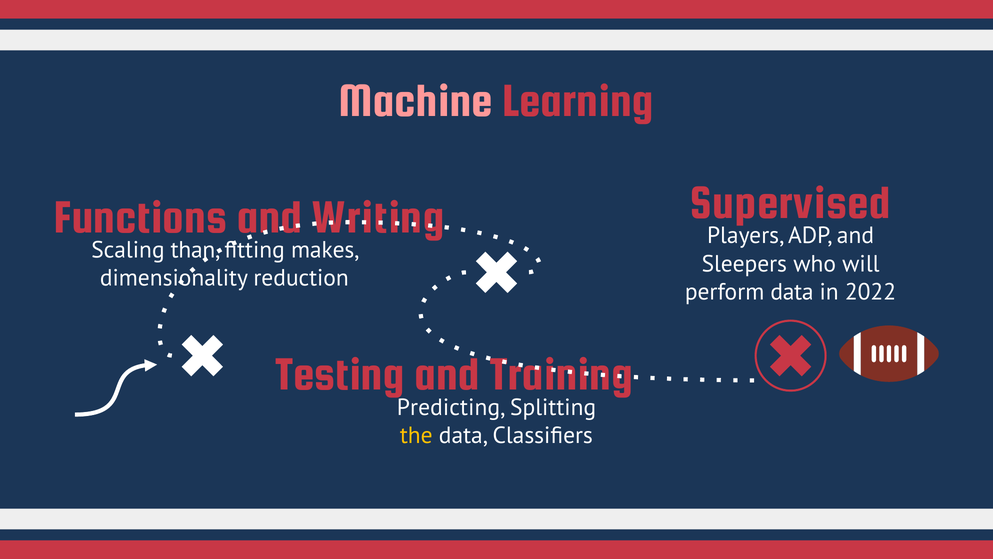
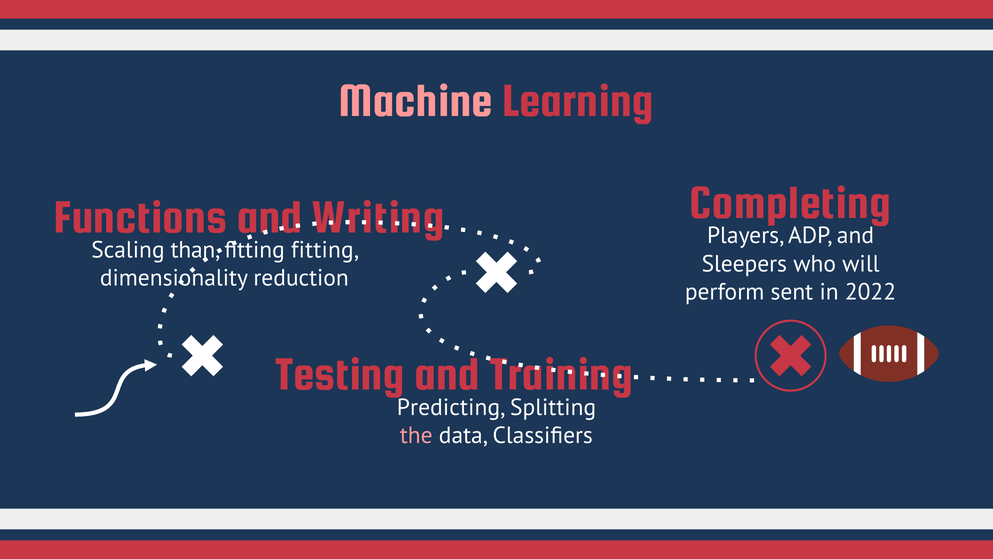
Supervised: Supervised -> Completing
fitting makes: makes -> fitting
data at (792, 292): data -> sent
the colour: yellow -> pink
